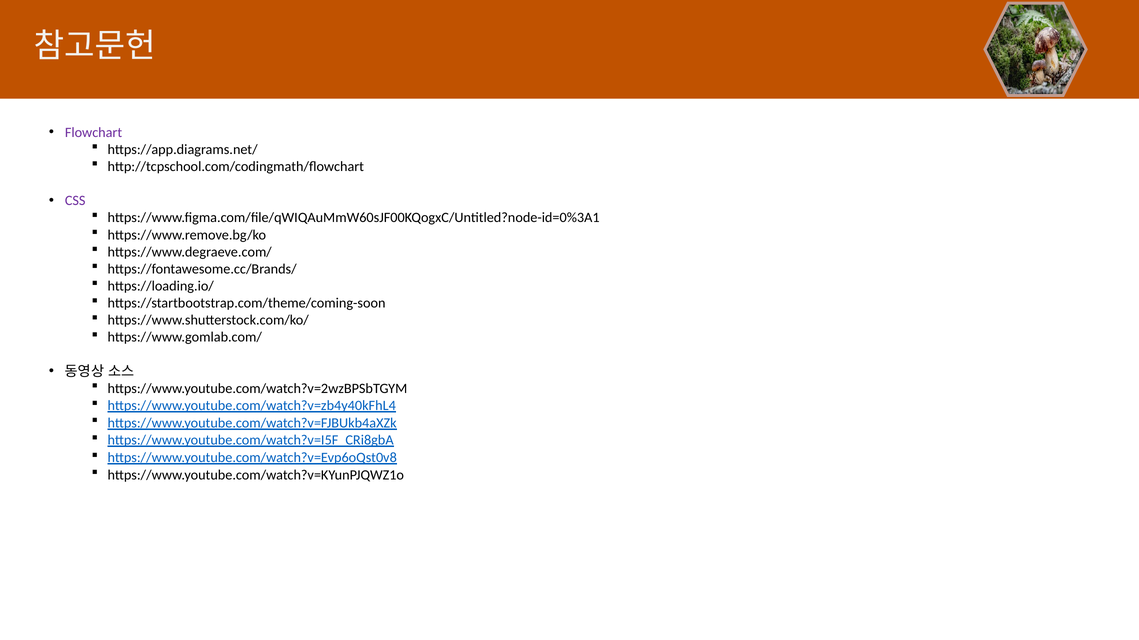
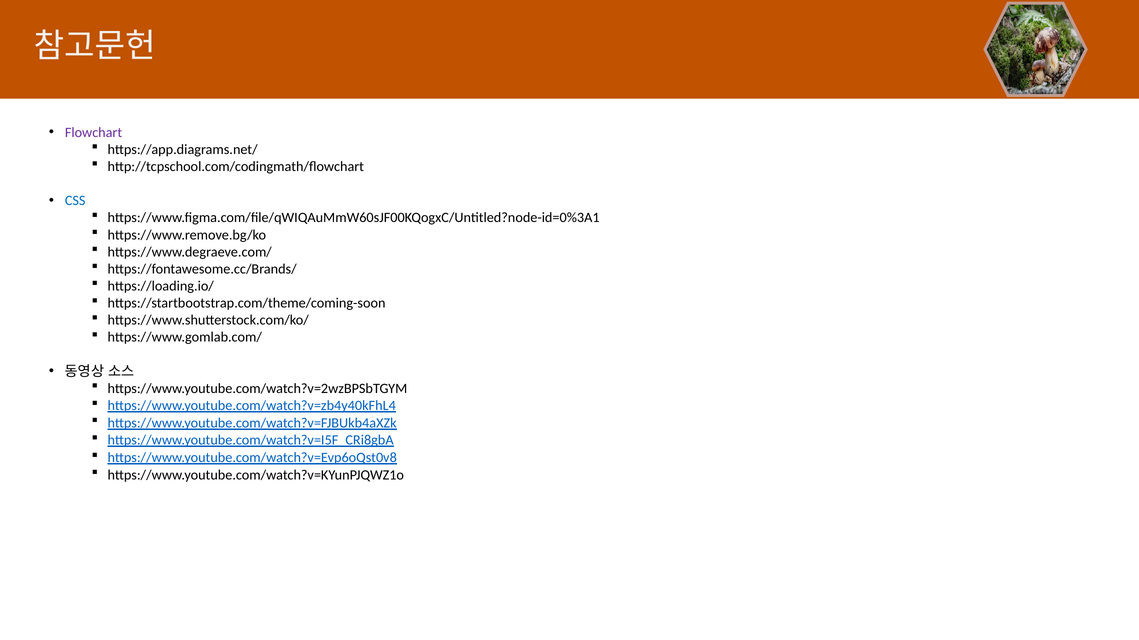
CSS colour: purple -> blue
